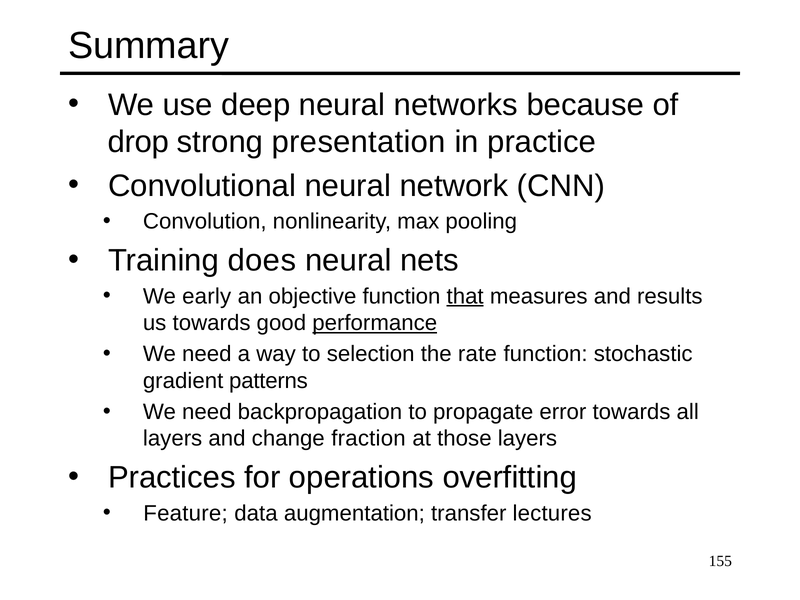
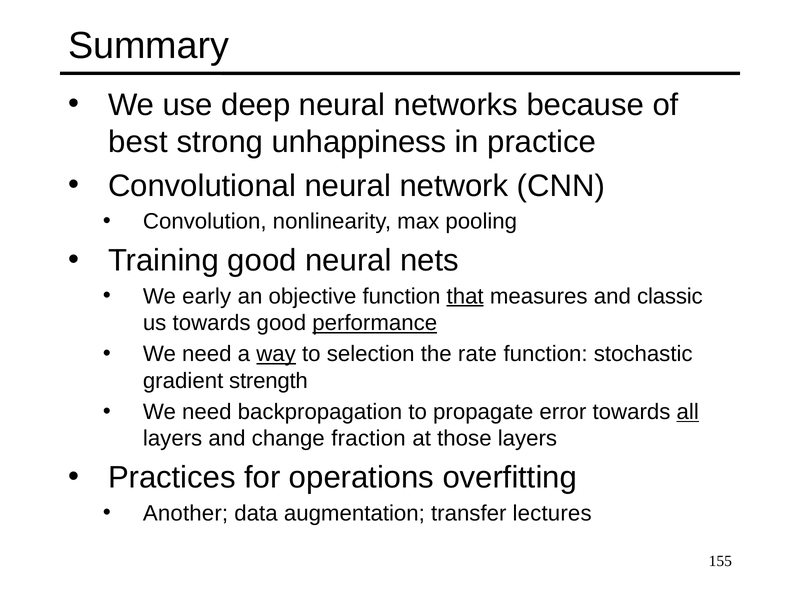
drop: drop -> best
presentation: presentation -> unhappiness
Training does: does -> good
results: results -> classic
way underline: none -> present
patterns: patterns -> strength
all underline: none -> present
Feature: Feature -> Another
